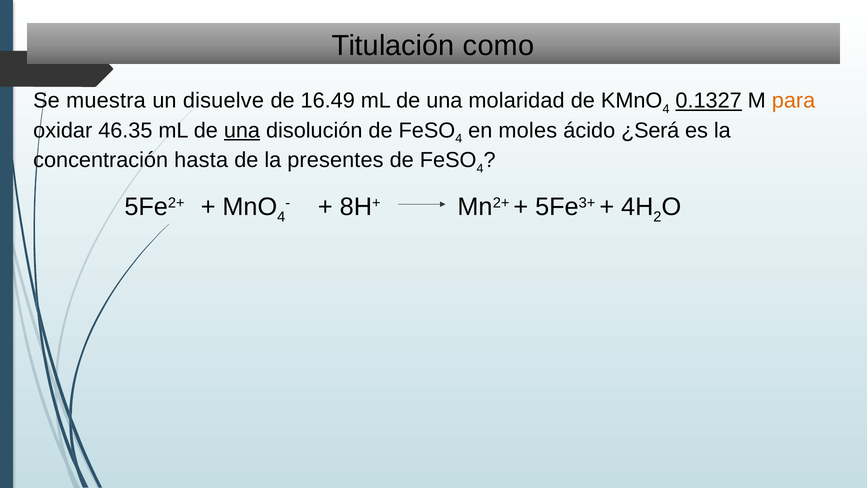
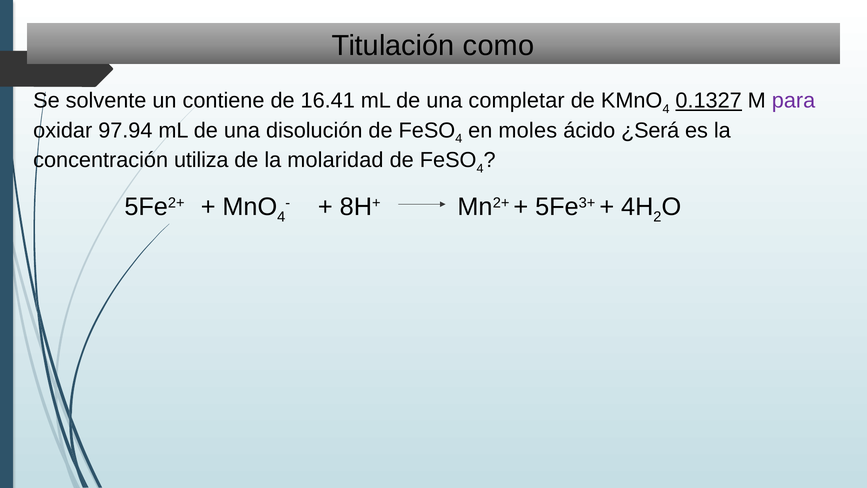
muestra: muestra -> solvente
disuelve: disuelve -> contiene
16.49: 16.49 -> 16.41
molaridad: molaridad -> completar
para colour: orange -> purple
46.35: 46.35 -> 97.94
una at (242, 130) underline: present -> none
hasta: hasta -> utiliza
presentes: presentes -> molaridad
